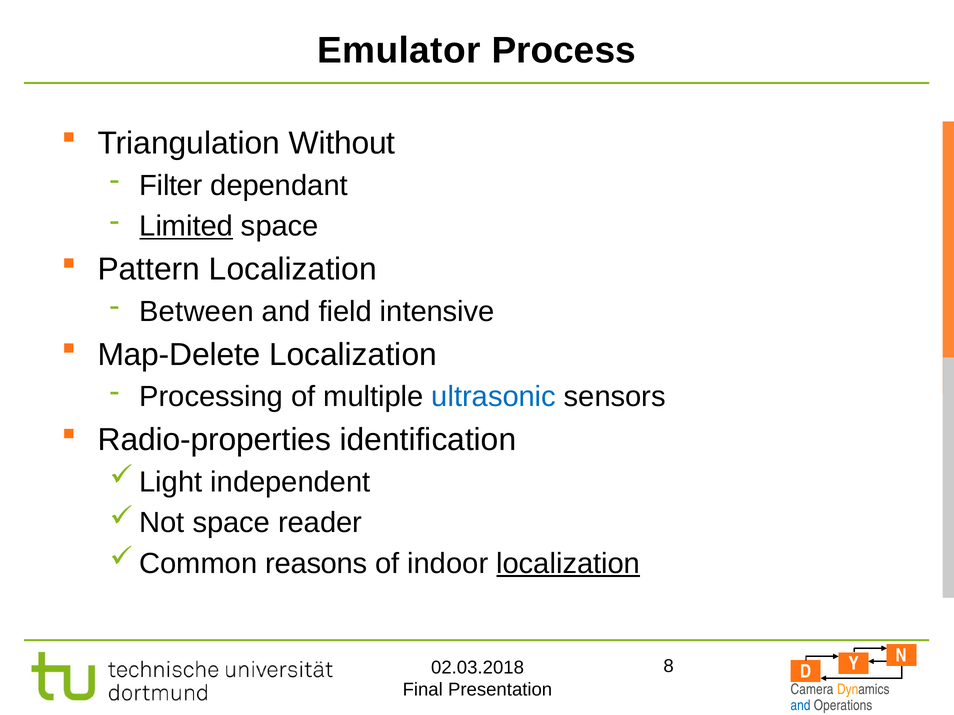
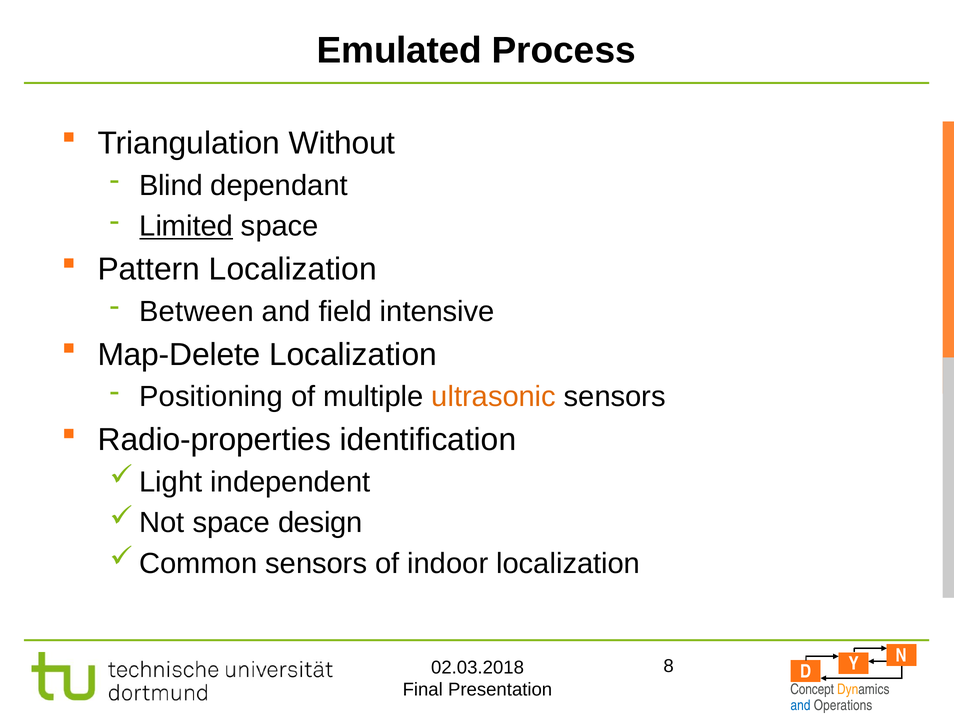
Emulator: Emulator -> Emulated
Filter: Filter -> Blind
Processing: Processing -> Positioning
ultrasonic colour: blue -> orange
reader: reader -> design
reasons at (316, 564): reasons -> sensors
localization at (568, 564) underline: present -> none
Camera: Camera -> Concept
